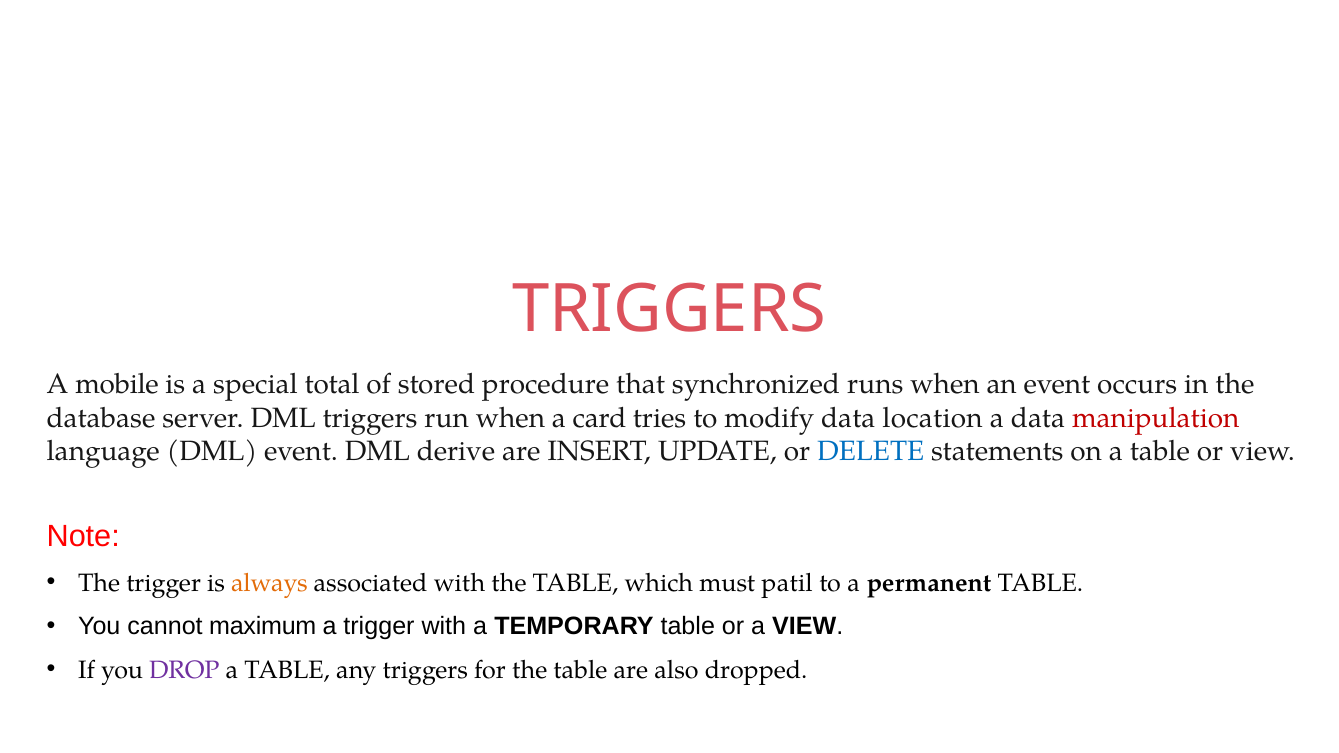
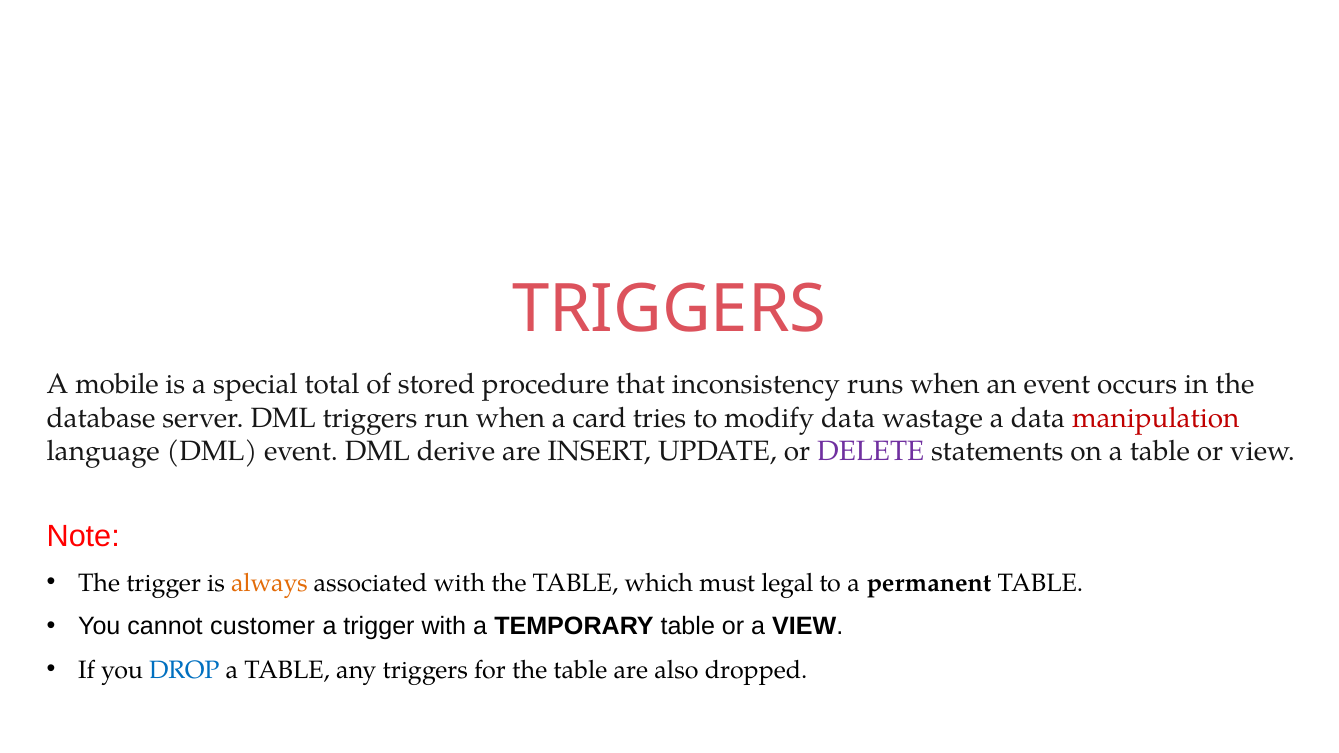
synchronized: synchronized -> inconsistency
location: location -> wastage
DELETE colour: blue -> purple
patil: patil -> legal
maximum: maximum -> customer
DROP colour: purple -> blue
